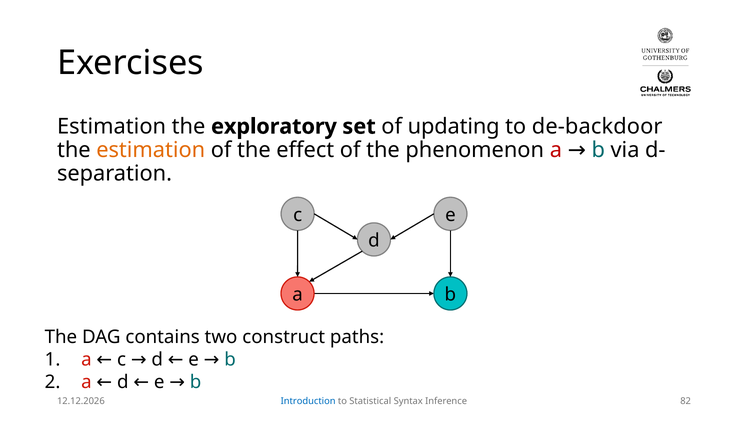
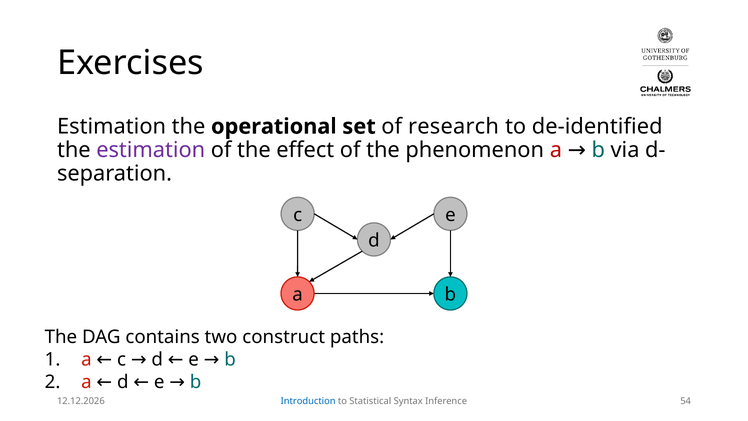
exploratory: exploratory -> operational
updating: updating -> research
de-backdoor: de-backdoor -> de-identified
estimation at (151, 150) colour: orange -> purple
82: 82 -> 54
